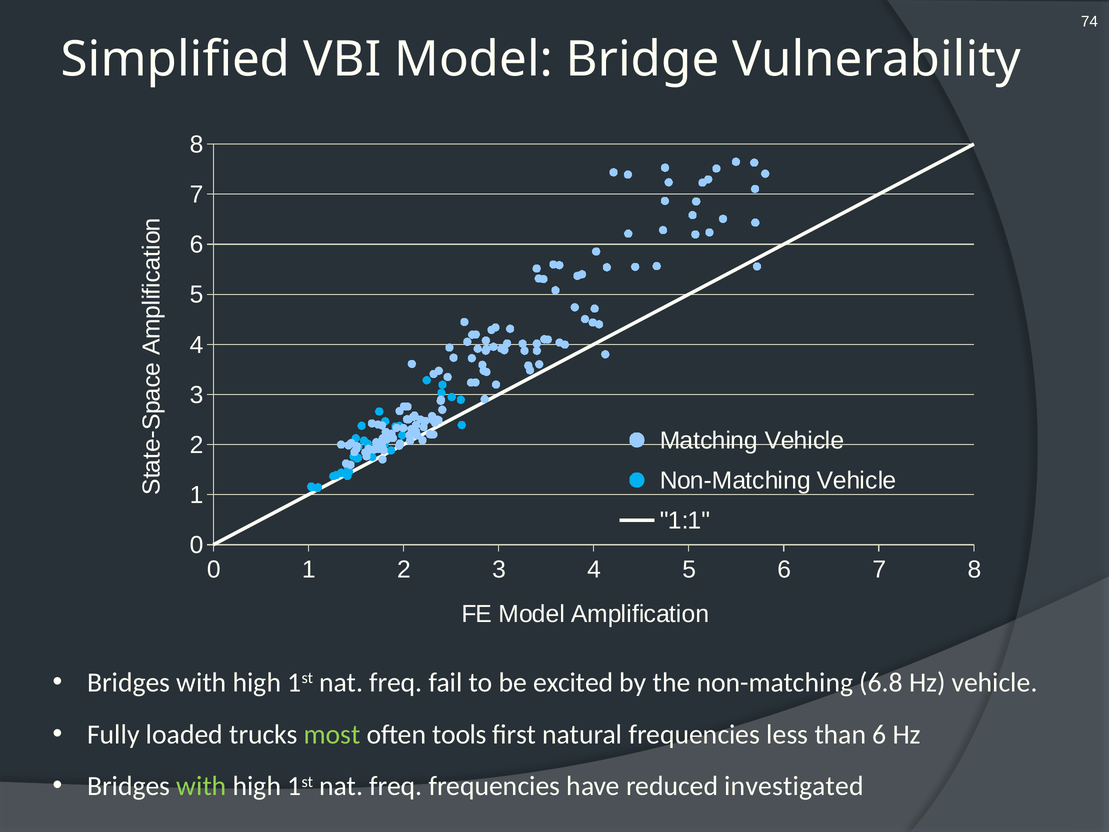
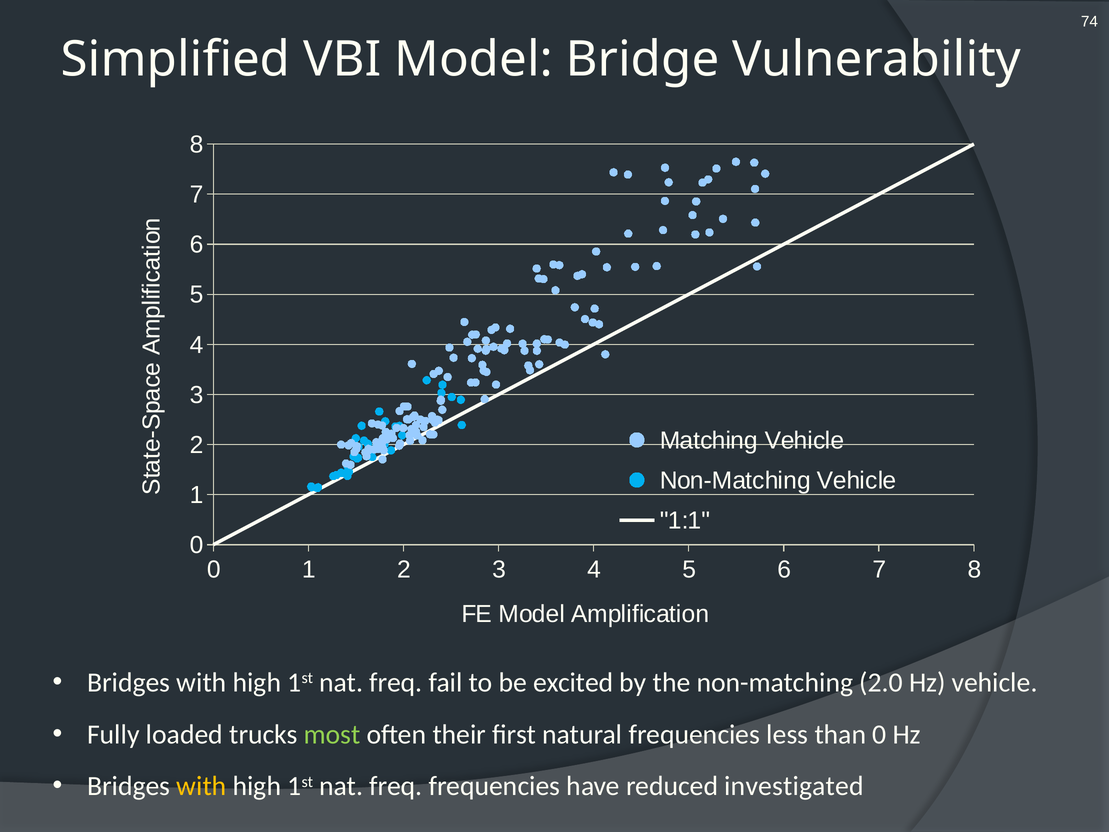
6.8: 6.8 -> 2.0
tools: tools -> their
than 6: 6 -> 0
with at (201, 786) colour: light green -> yellow
